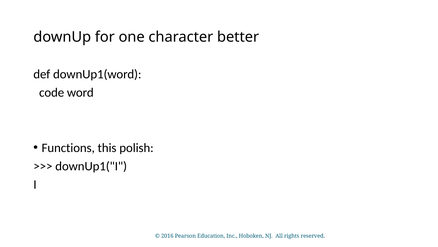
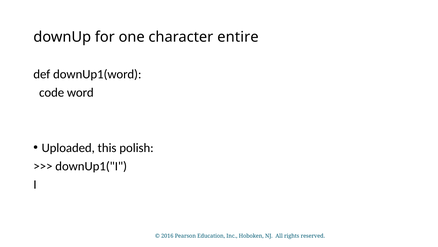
better: better -> entire
Functions: Functions -> Uploaded
